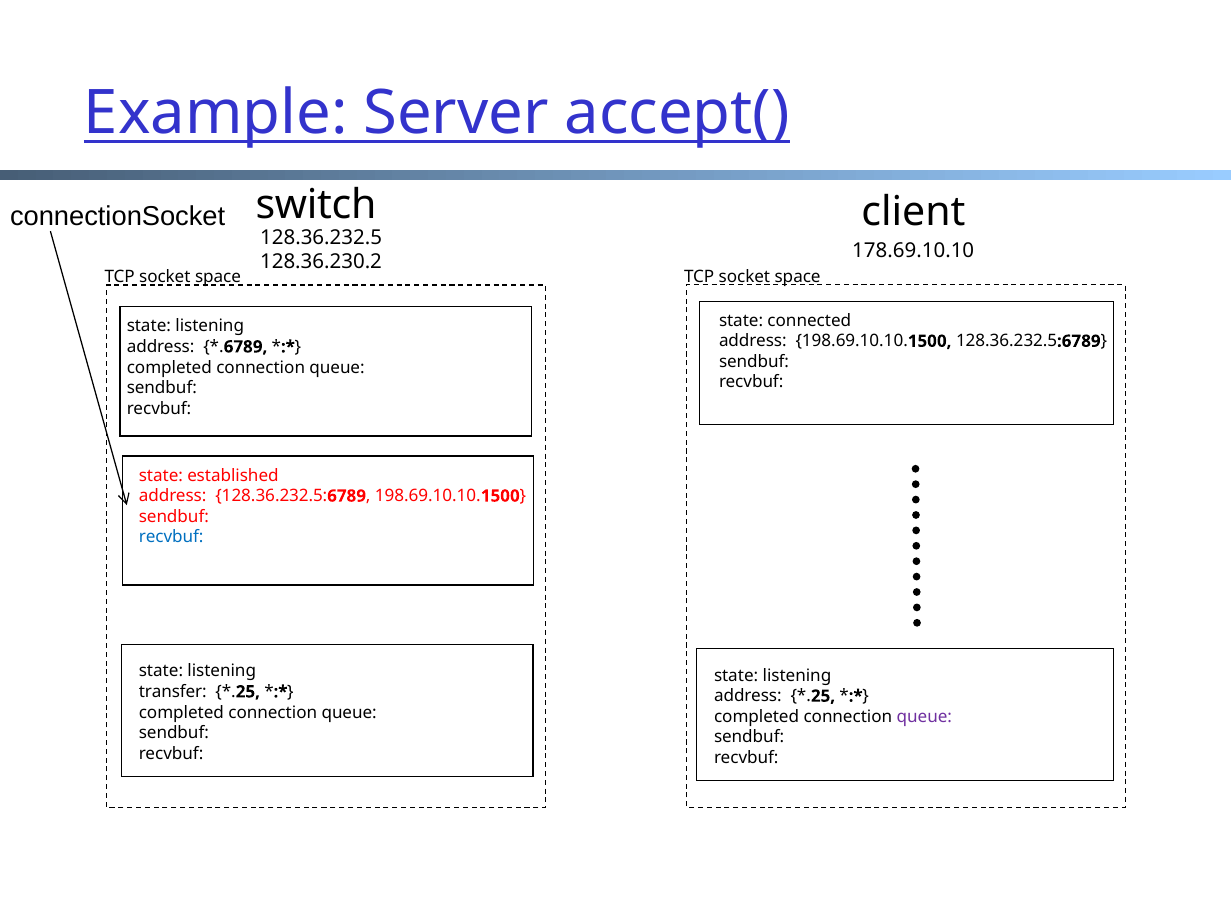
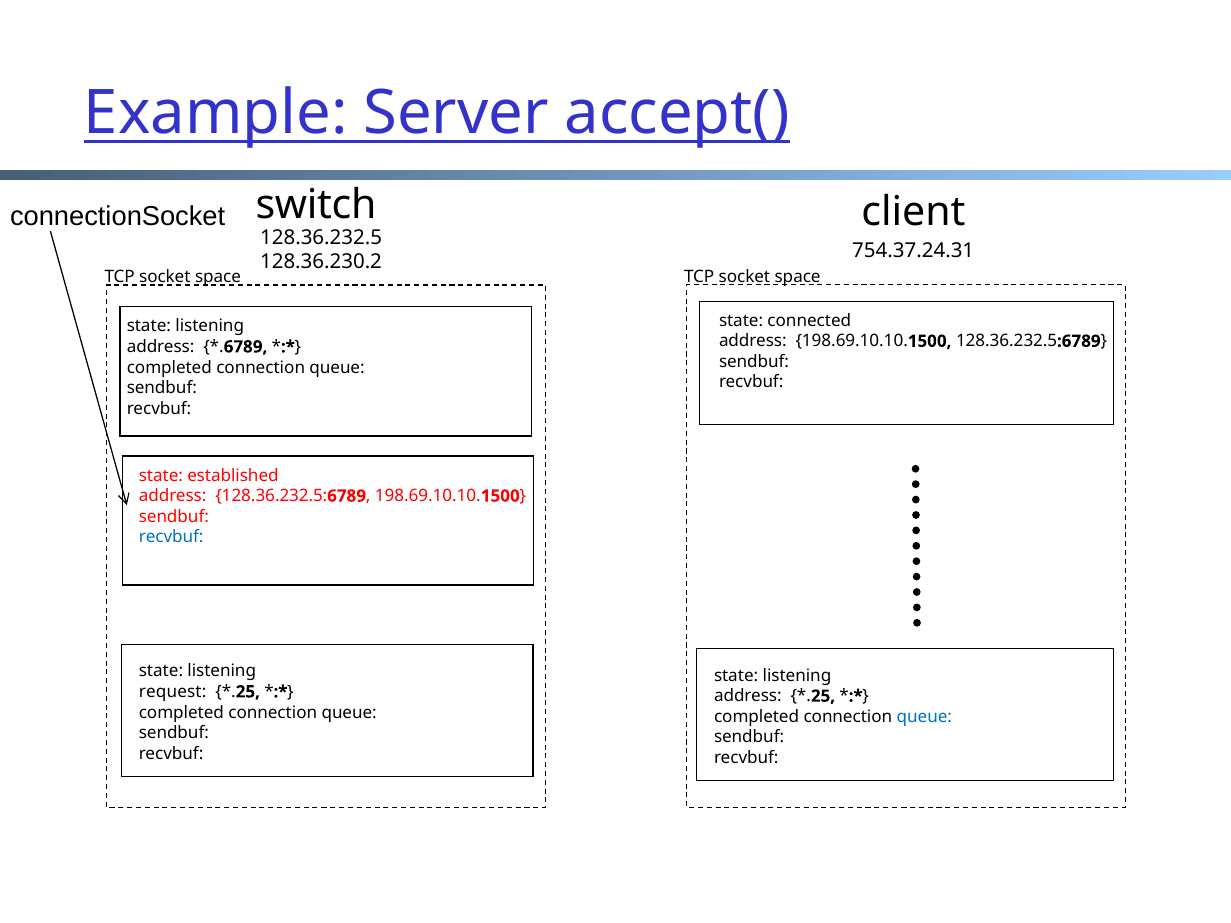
178.69.10.10: 178.69.10.10 -> 754.37.24.31
transfer: transfer -> request
queue at (924, 717) colour: purple -> blue
